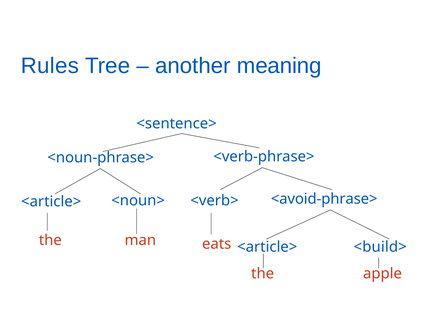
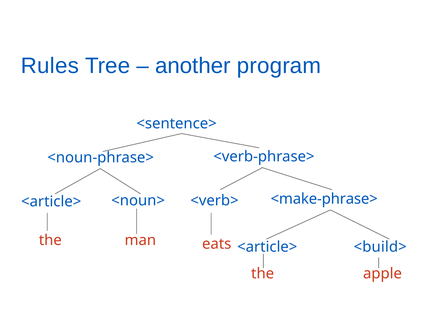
meaning: meaning -> program
<avoid-phrase>: <avoid-phrase> -> <make-phrase>
